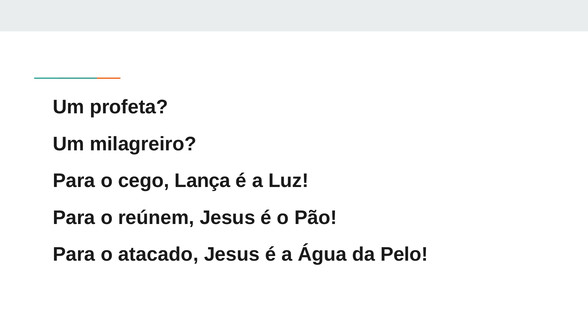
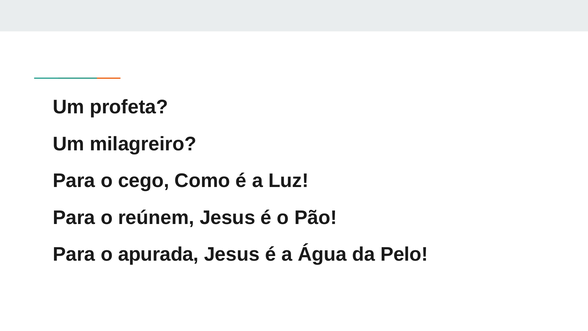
Lança: Lança -> Como
atacado: atacado -> apurada
